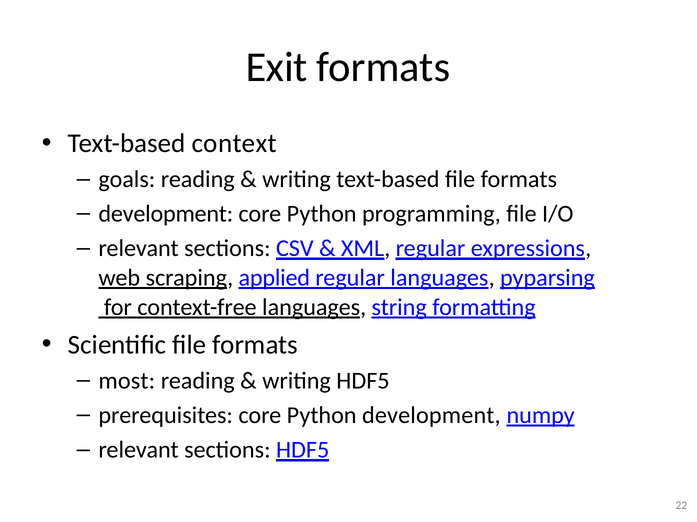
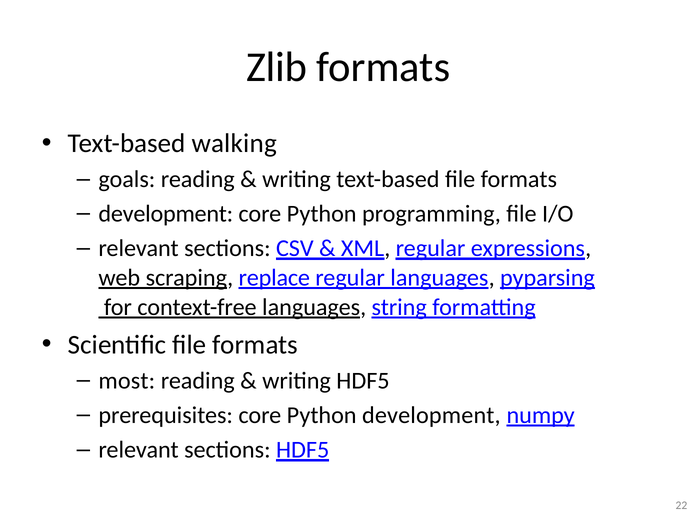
Exit: Exit -> Zlib
context: context -> walking
applied: applied -> replace
